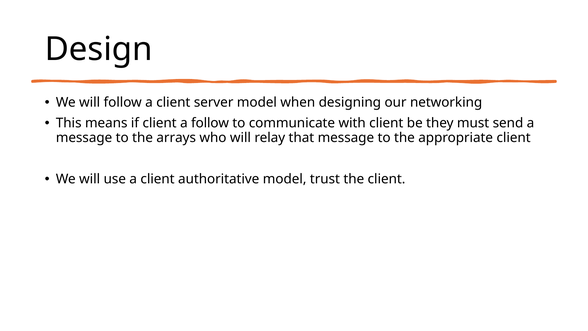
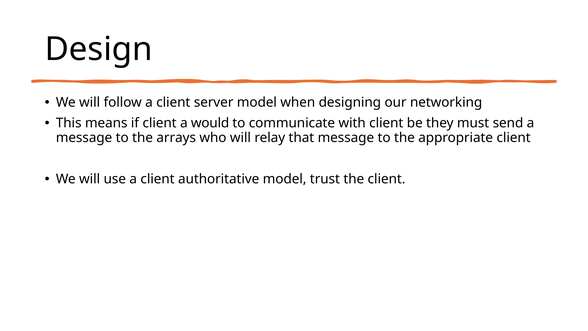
a follow: follow -> would
